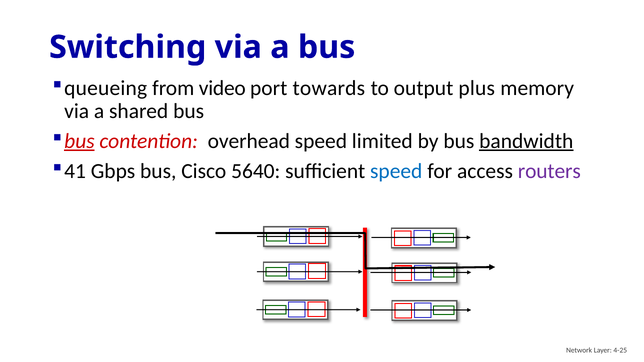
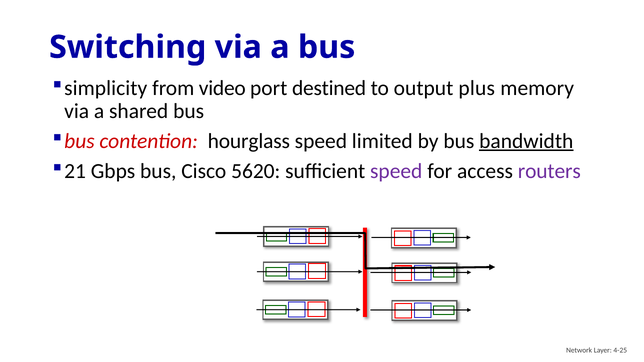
queueing: queueing -> simplicity
towards: towards -> destined
bus at (79, 141) underline: present -> none
overhead: overhead -> hourglass
41: 41 -> 21
5640: 5640 -> 5620
speed at (396, 171) colour: blue -> purple
